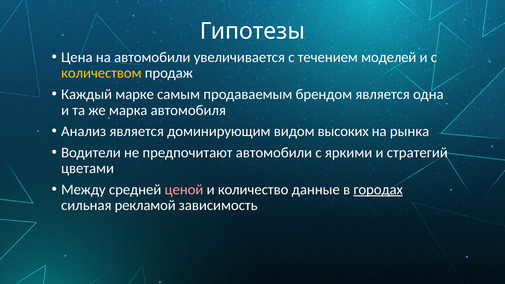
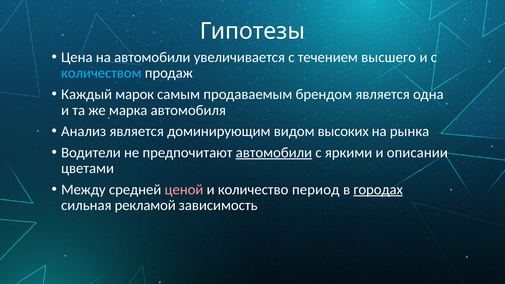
моделей: моделей -> высшего
количеством colour: yellow -> light blue
марке: марке -> марок
автомобили at (274, 153) underline: none -> present
стратегий: стратегий -> описании
данные: данные -> период
